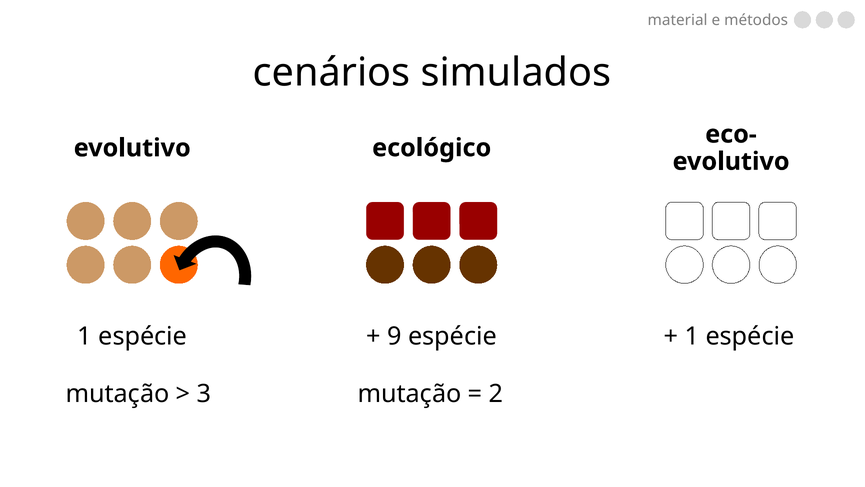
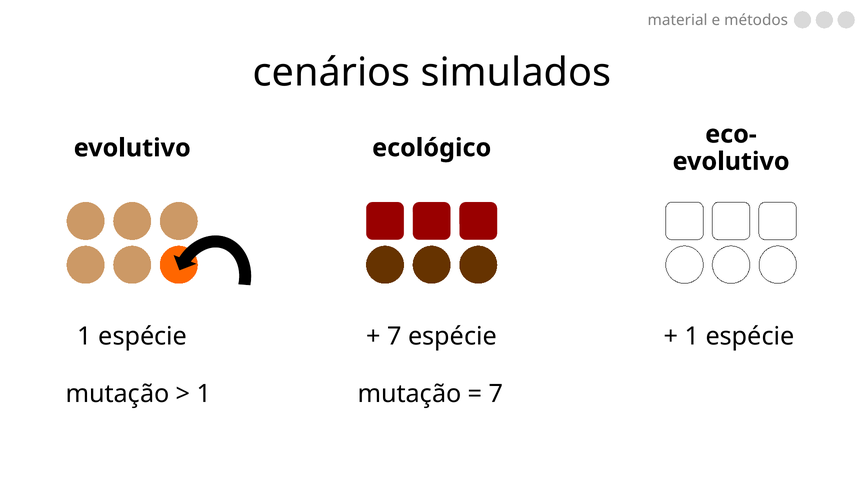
9 at (394, 336): 9 -> 7
3 at (204, 394): 3 -> 1
2 at (496, 394): 2 -> 7
